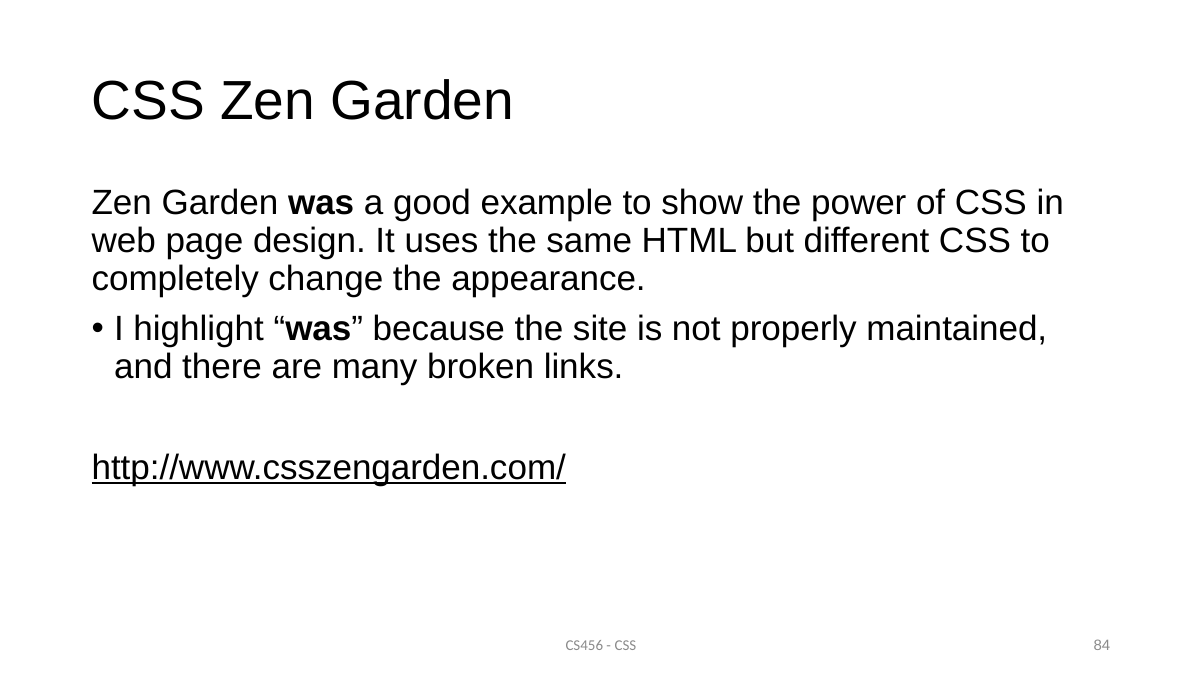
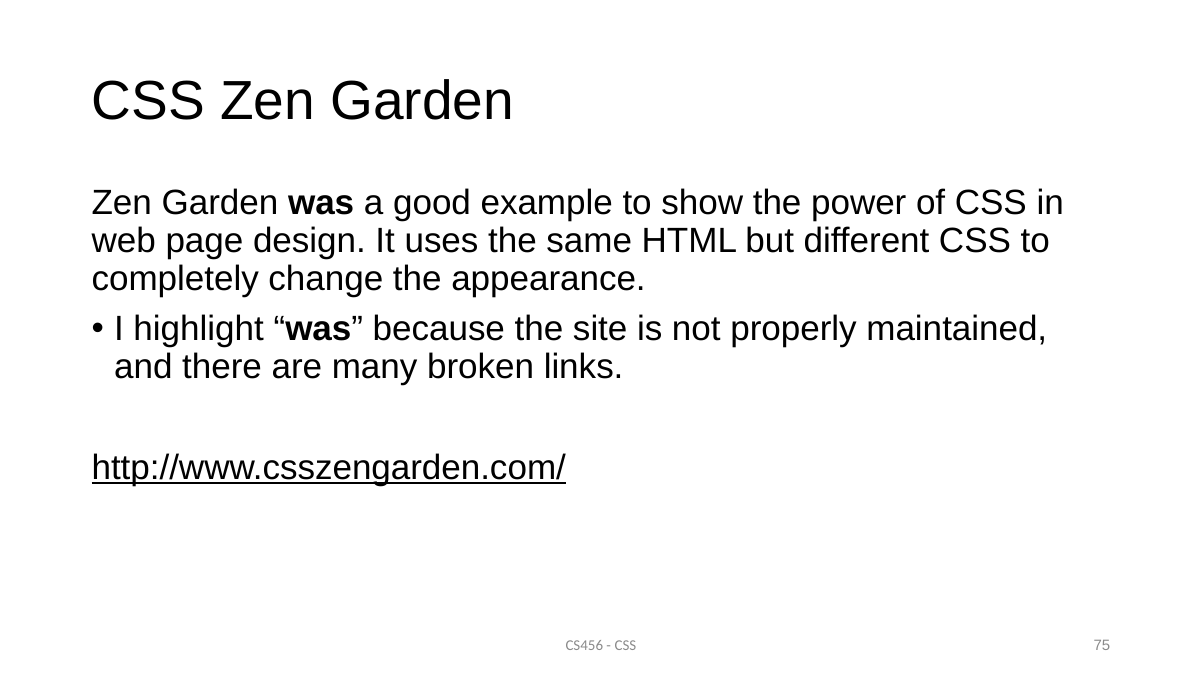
84: 84 -> 75
